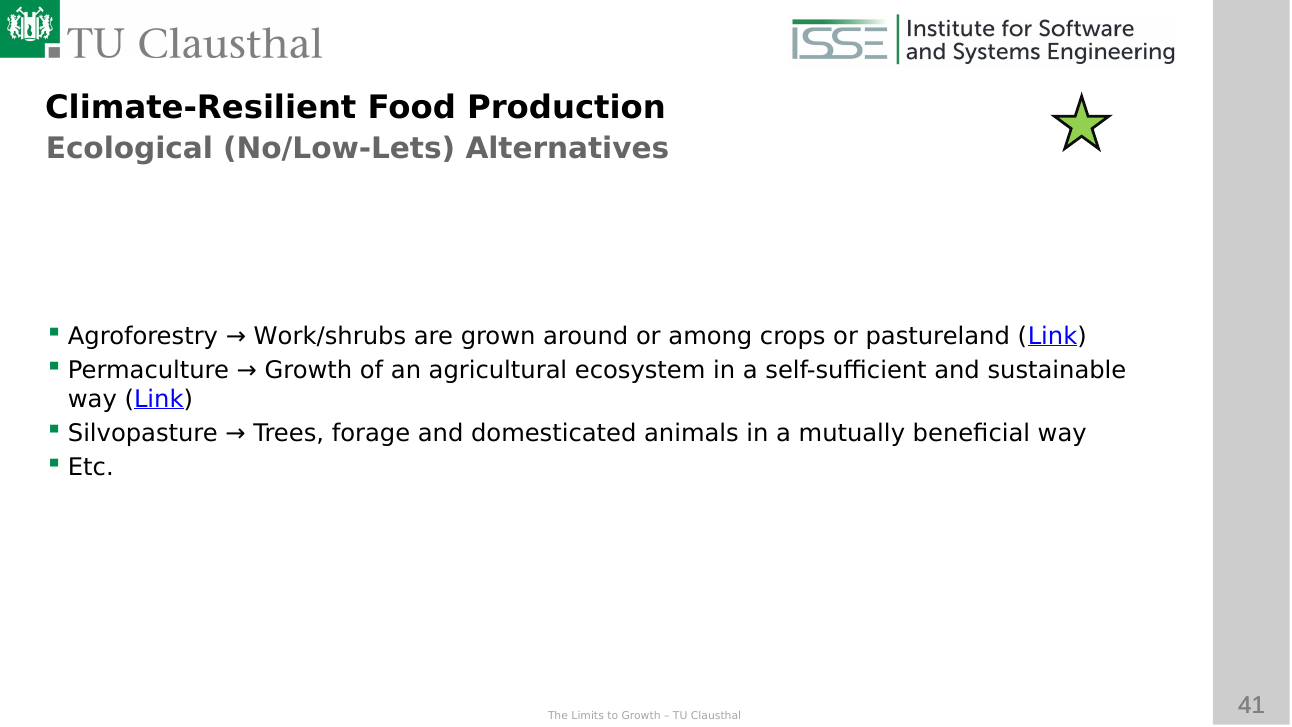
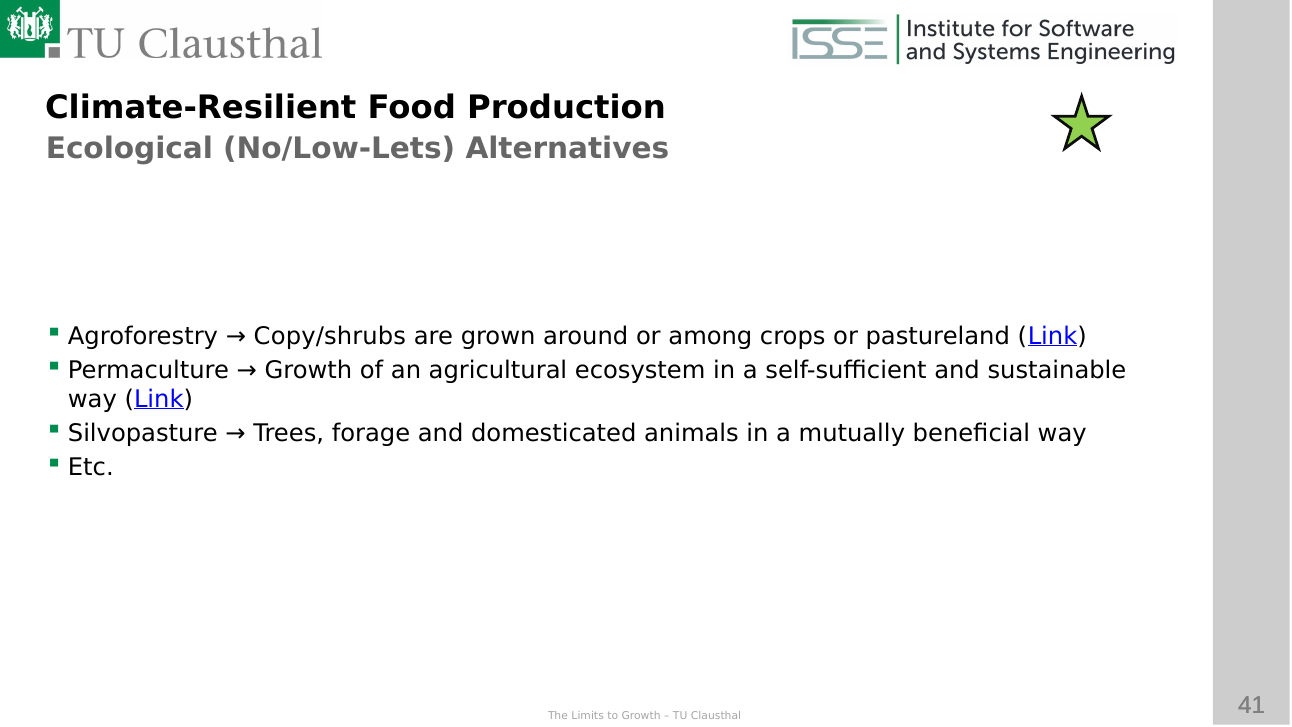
Work/shrubs: Work/shrubs -> Copy/shrubs
